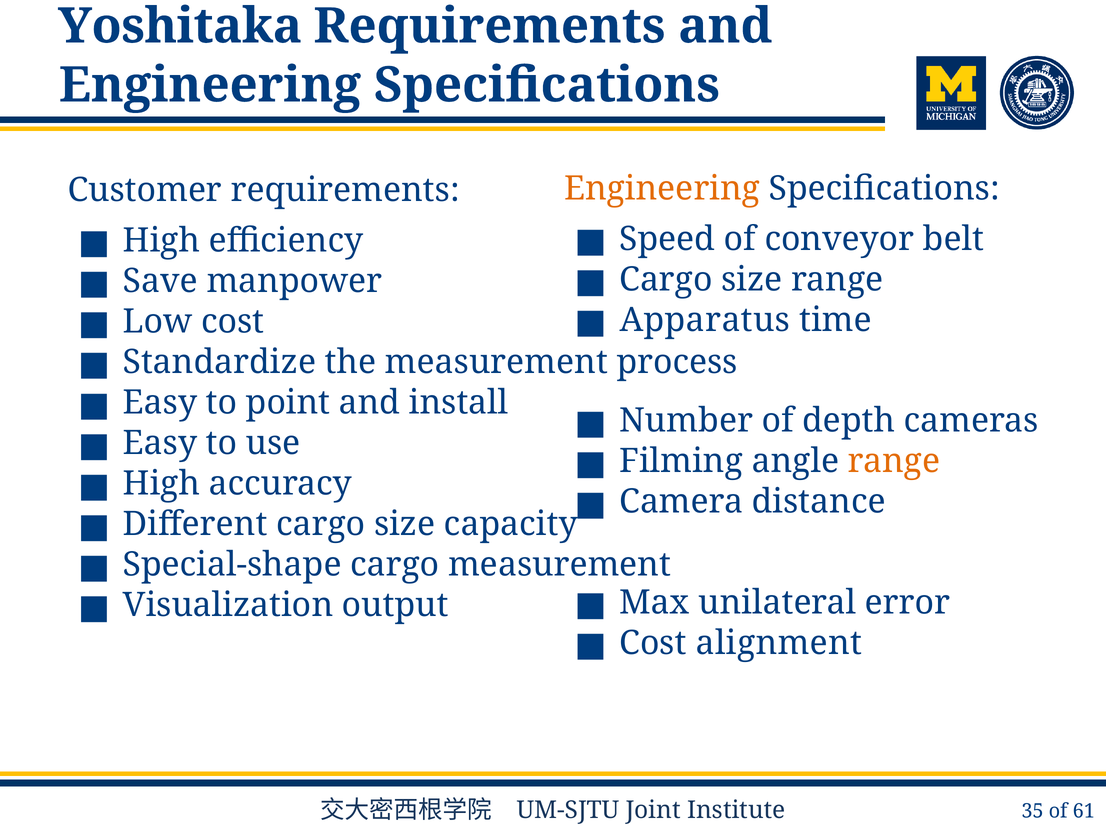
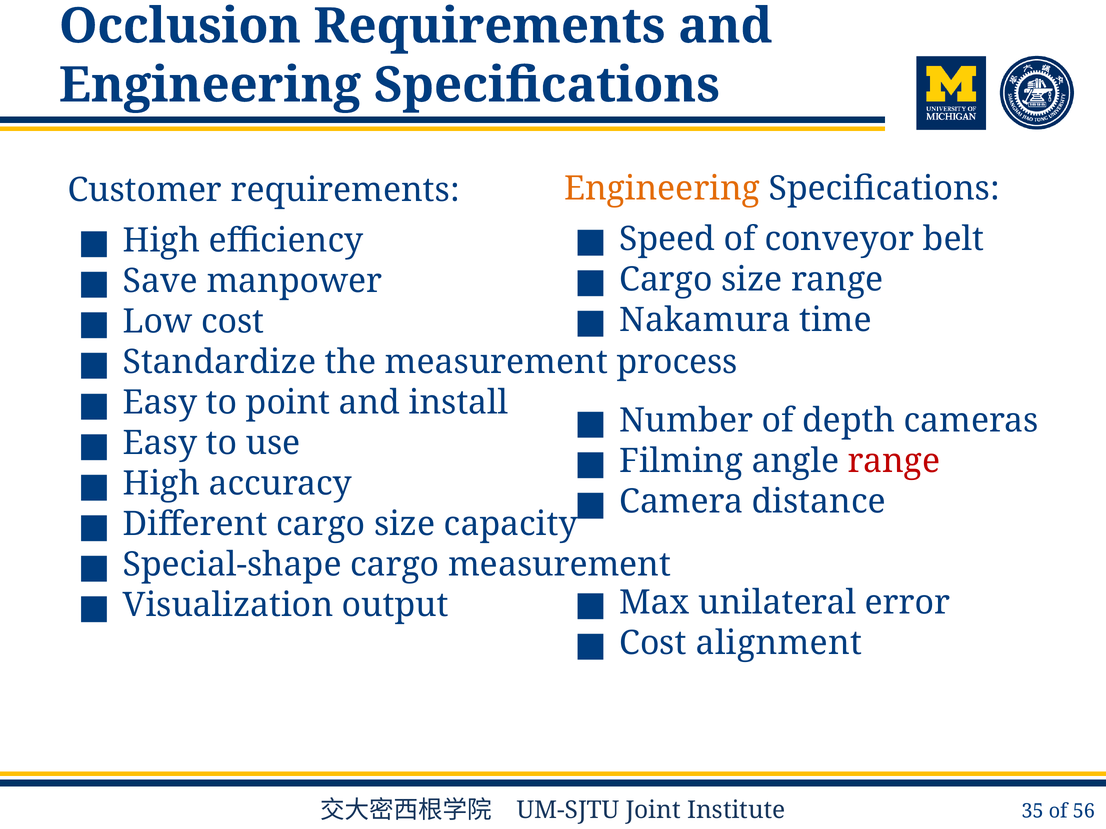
Yoshitaka: Yoshitaka -> Occlusion
Apparatus: Apparatus -> Nakamura
range at (894, 461) colour: orange -> red
61: 61 -> 56
